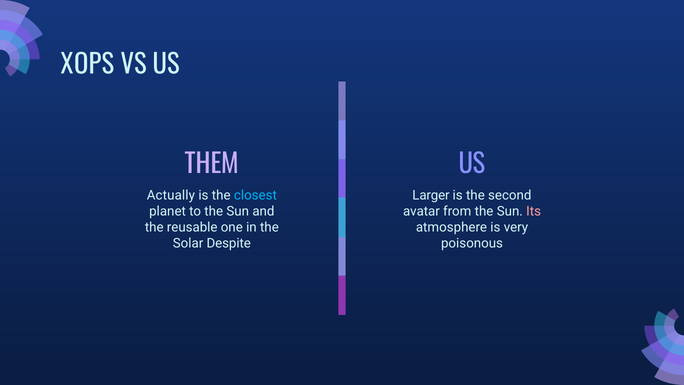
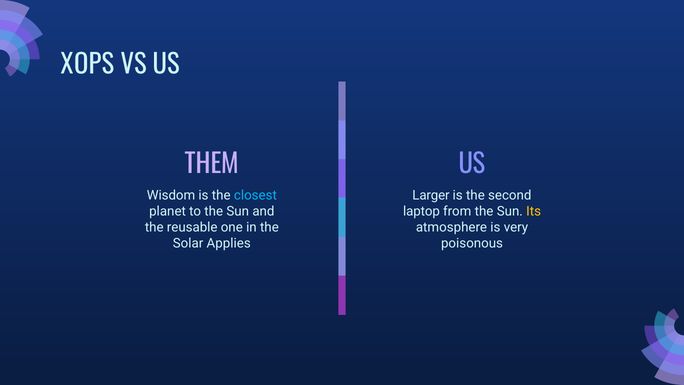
Actually: Actually -> Wisdom
avatar: avatar -> laptop
Its colour: pink -> yellow
Despite: Despite -> Applies
